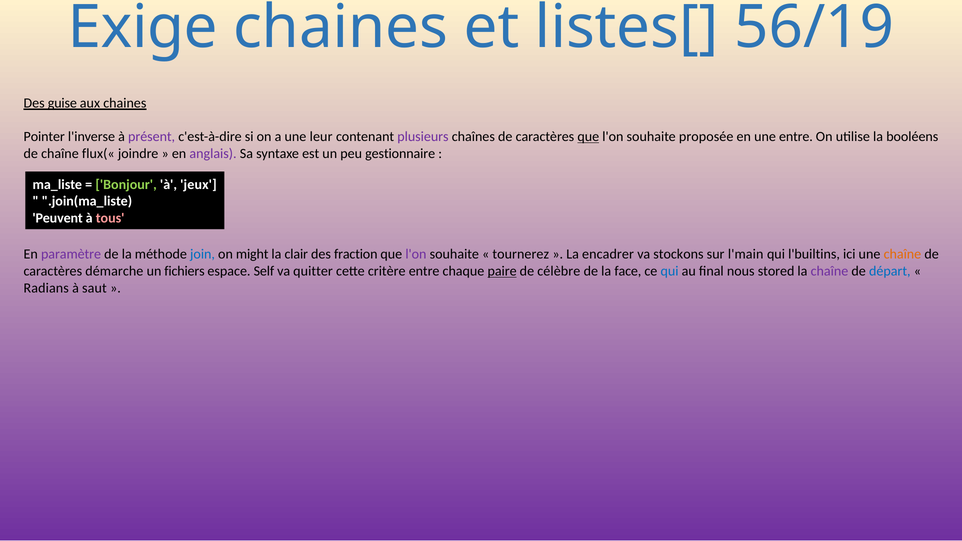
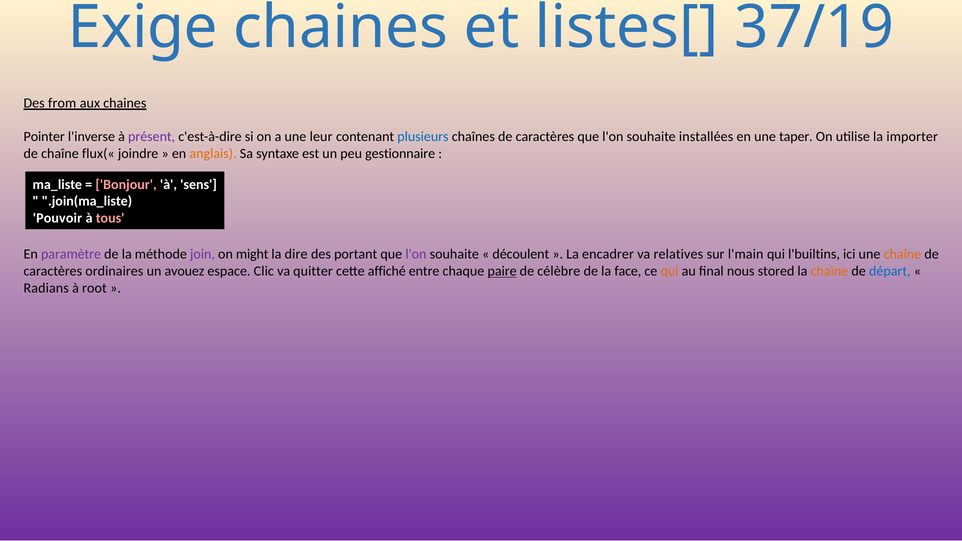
56/19: 56/19 -> 37/19
guise: guise -> from
plusieurs colour: purple -> blue
que at (588, 137) underline: present -> none
proposée: proposée -> installées
une entre: entre -> taper
booléens: booléens -> importer
anglais colour: purple -> orange
Bonjour colour: light green -> pink
jeux: jeux -> sens
Peuvent: Peuvent -> Pouvoir
join colour: blue -> purple
clair: clair -> dire
fraction: fraction -> portant
tournerez: tournerez -> découlent
stockons: stockons -> relatives
démarche: démarche -> ordinaires
fichiers: fichiers -> avouez
Self: Self -> Clic
critère: critère -> affiché
qui at (670, 271) colour: blue -> orange
chaîne at (829, 271) colour: purple -> orange
saut: saut -> root
